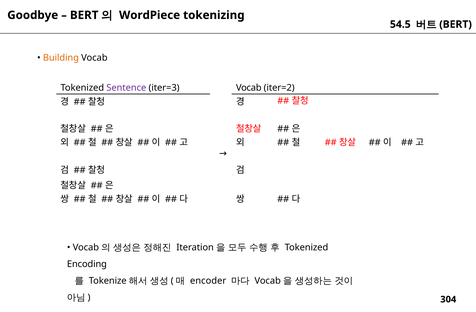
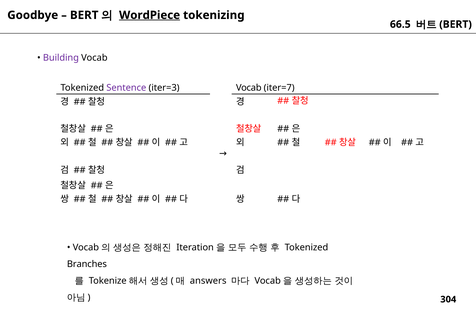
WordPiece underline: none -> present
54.5: 54.5 -> 66.5
Building colour: orange -> purple
iter=2: iter=2 -> iter=7
Encoding: Encoding -> Branches
encoder: encoder -> answers
